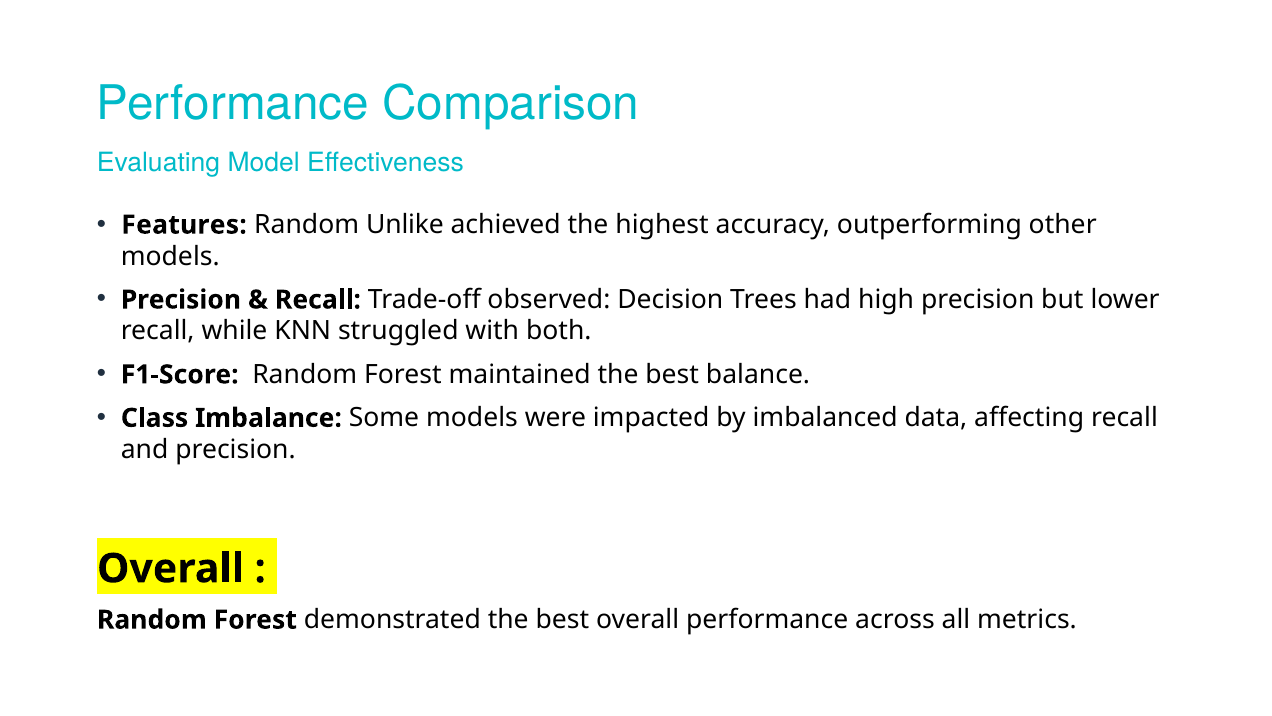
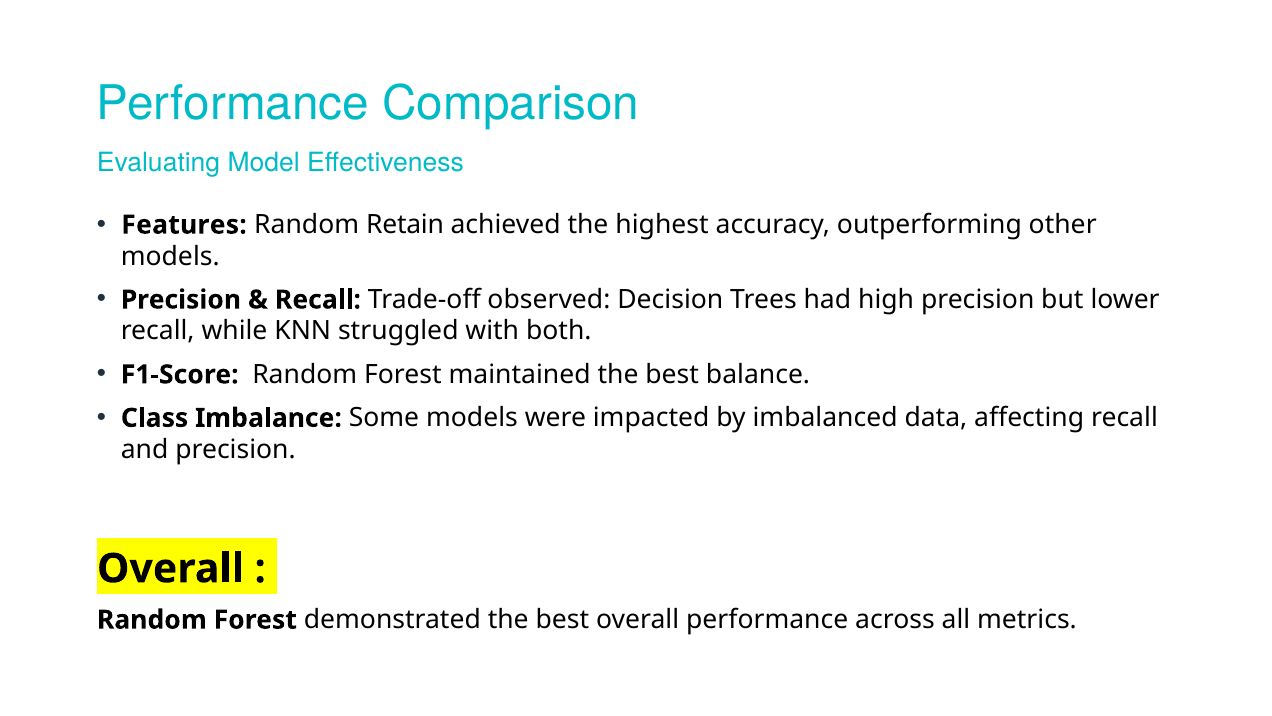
Unlike: Unlike -> Retain
